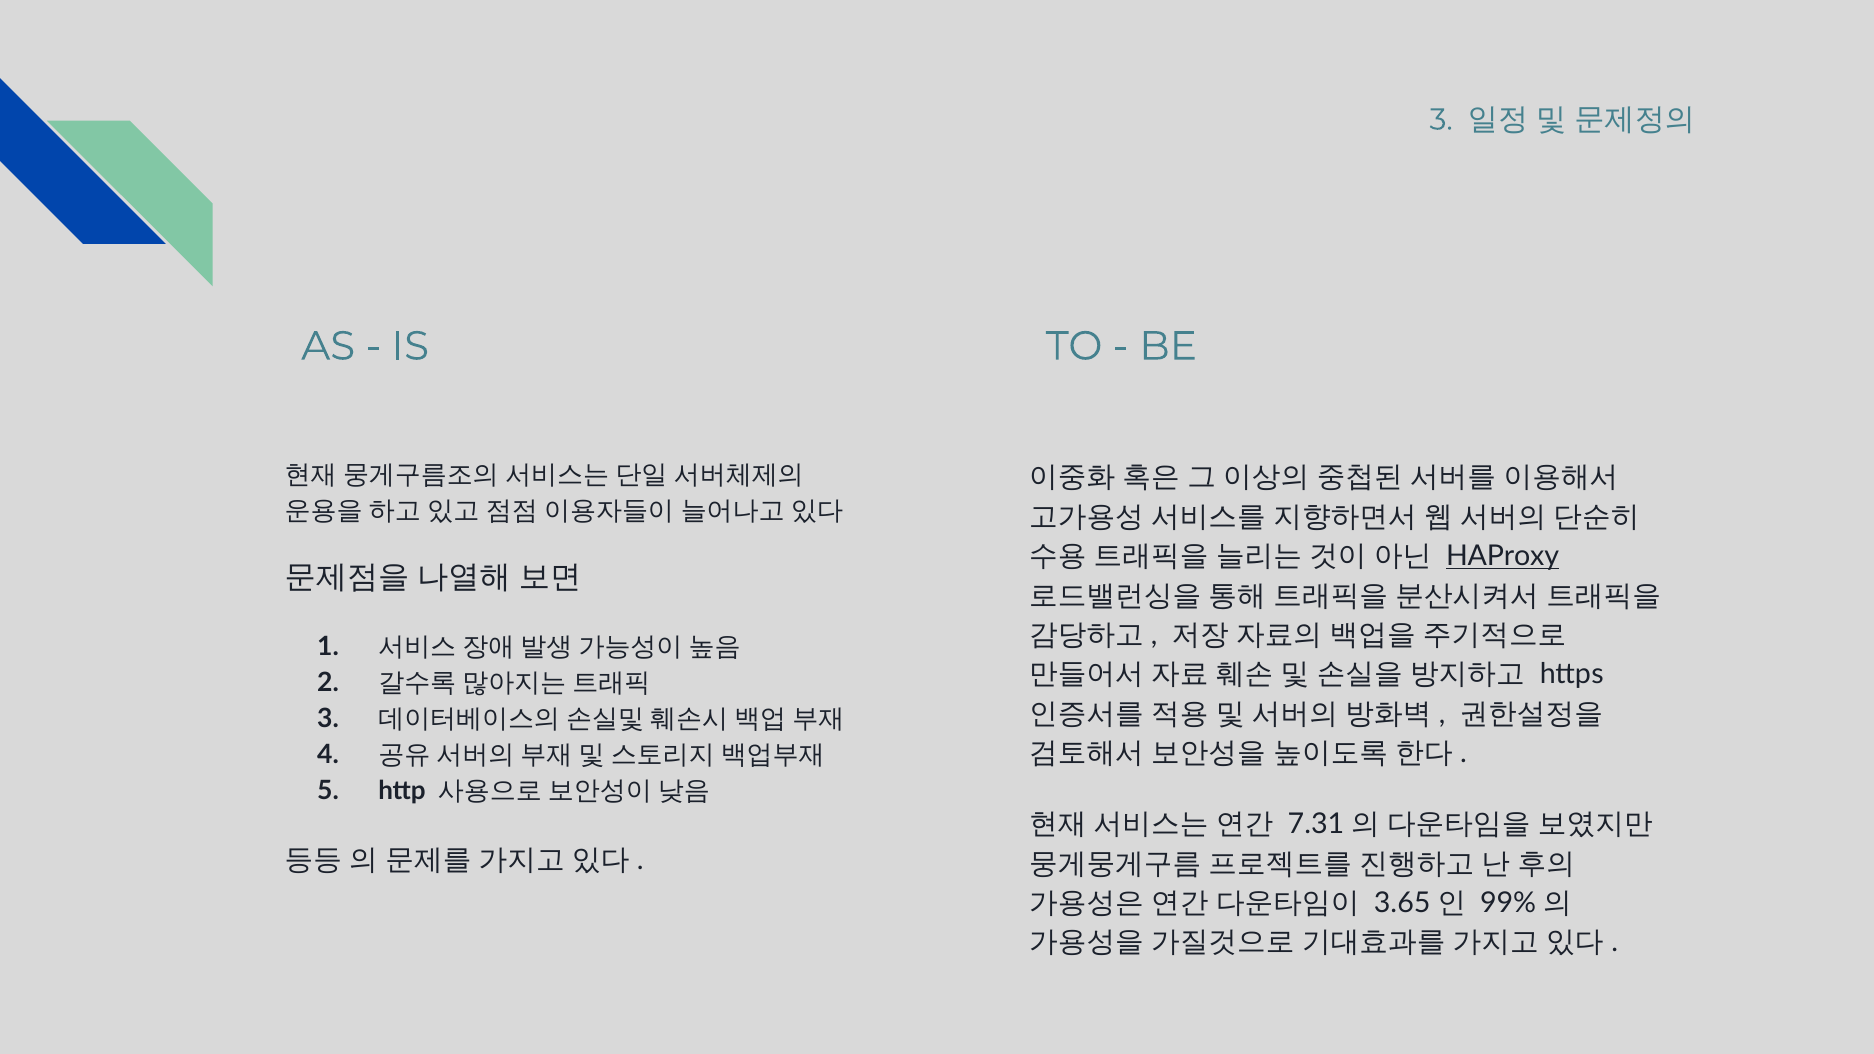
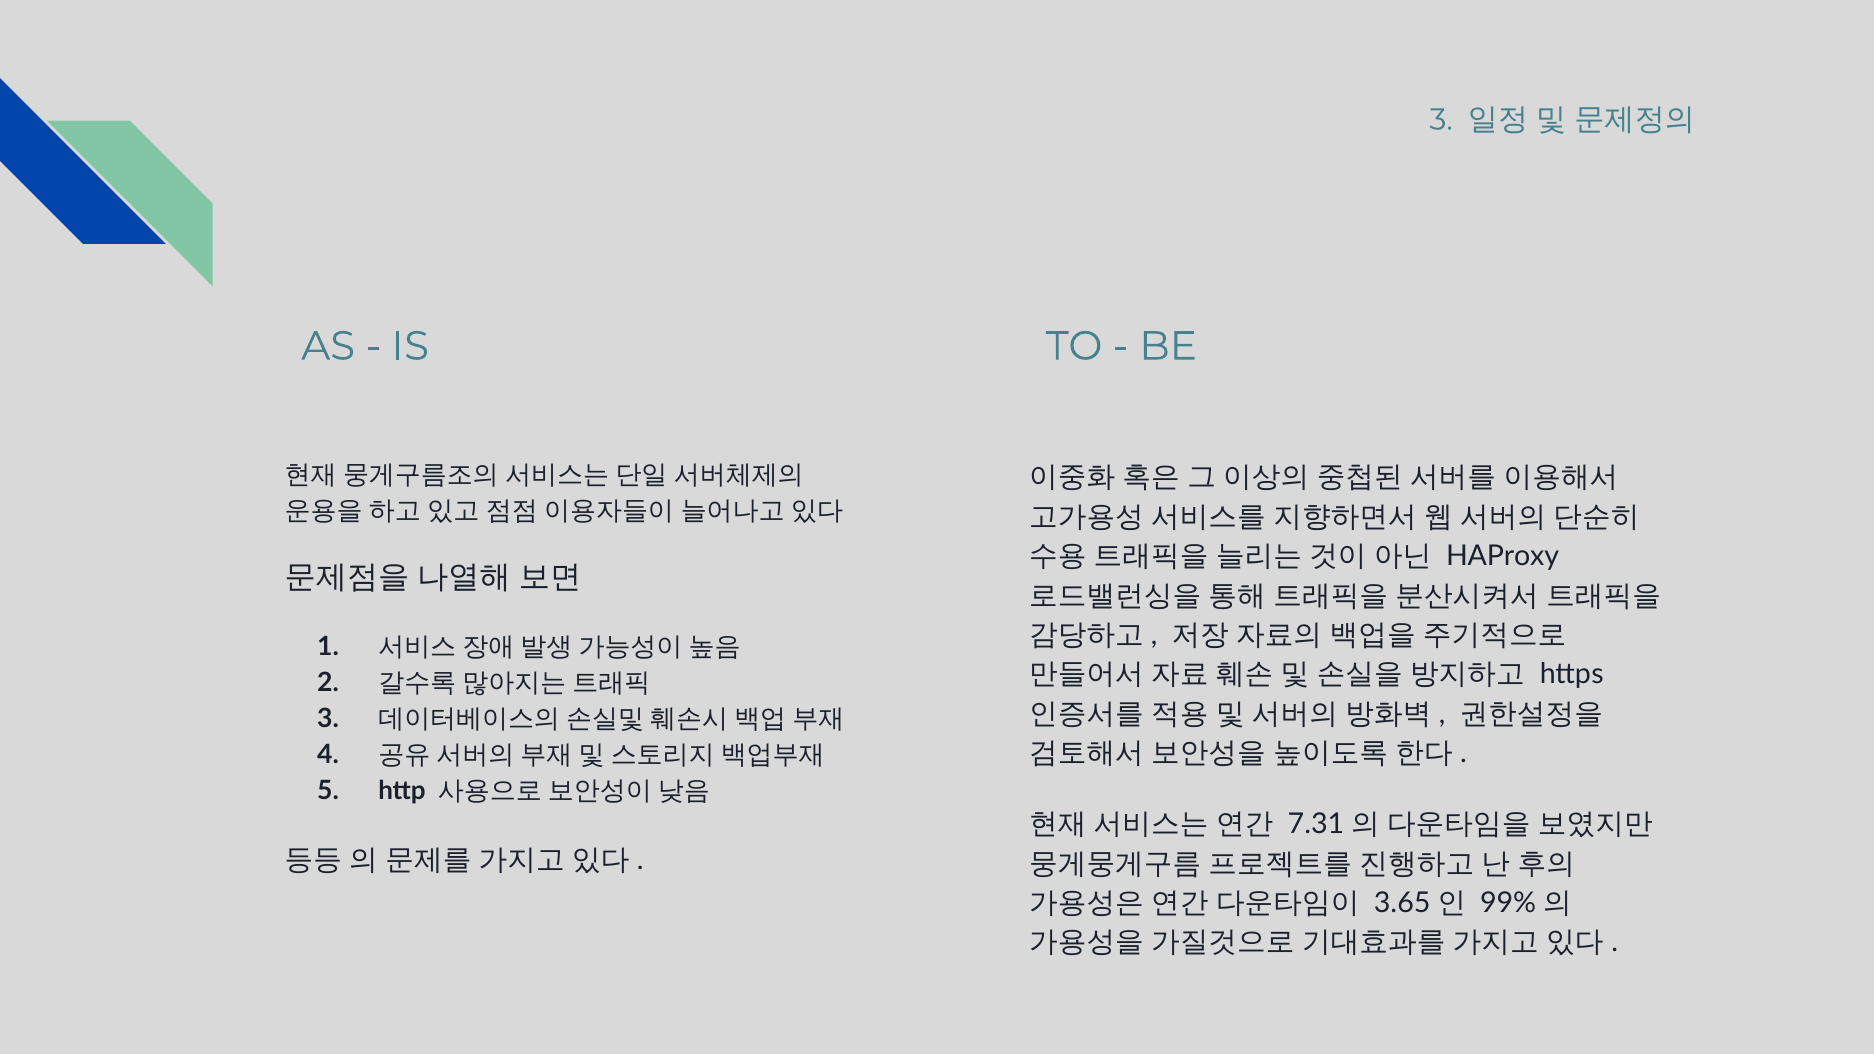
HAProxy underline: present -> none
